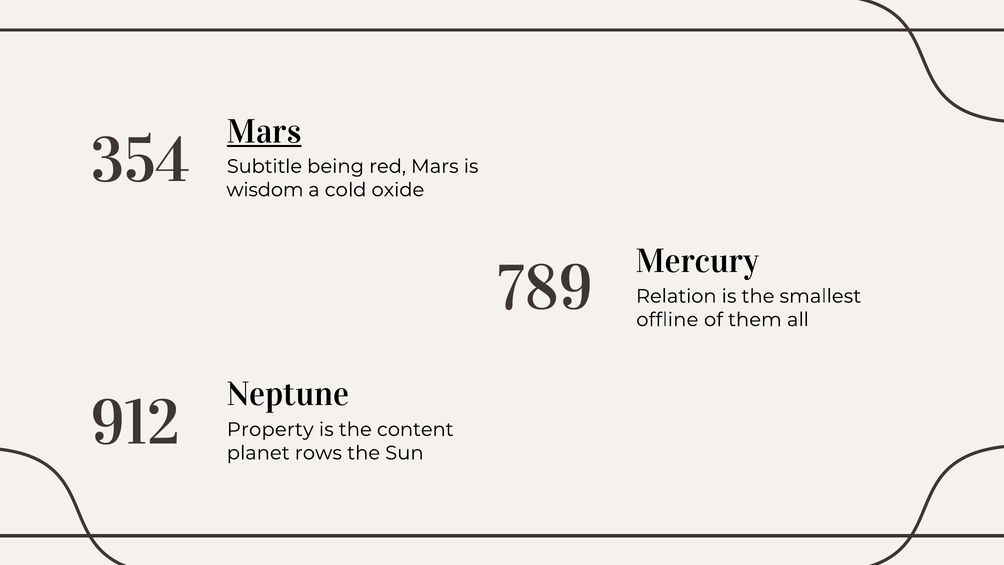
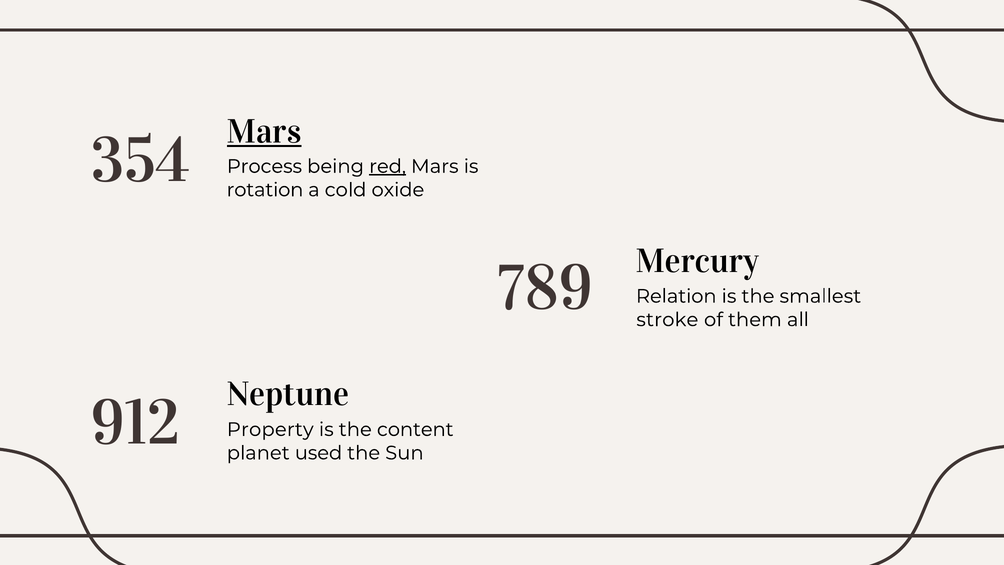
Subtitle: Subtitle -> Process
red underline: none -> present
wisdom: wisdom -> rotation
offline: offline -> stroke
rows: rows -> used
